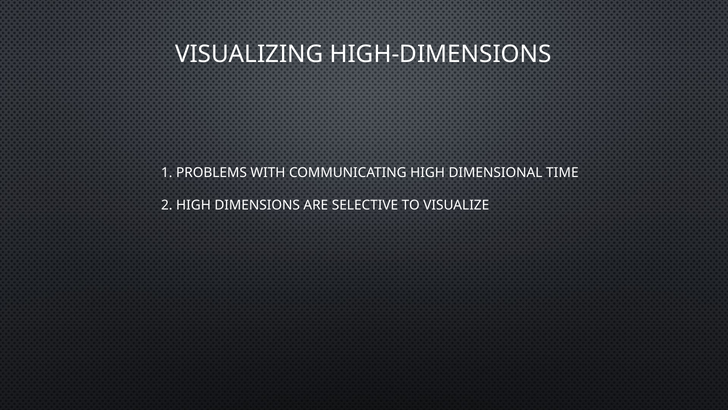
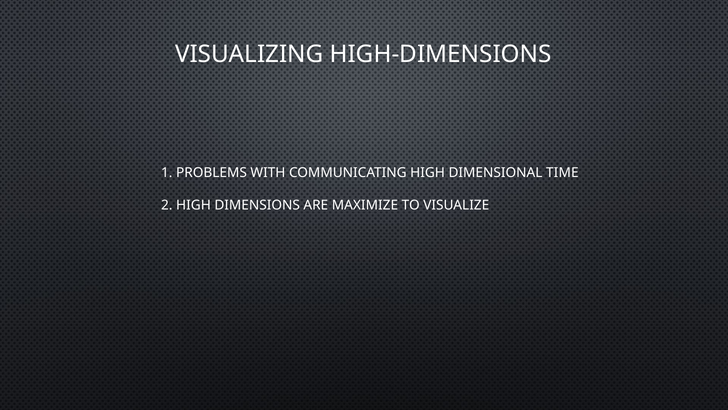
SELECTIVE: SELECTIVE -> MAXIMIZE
